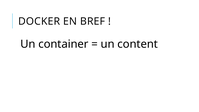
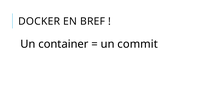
content: content -> commit
